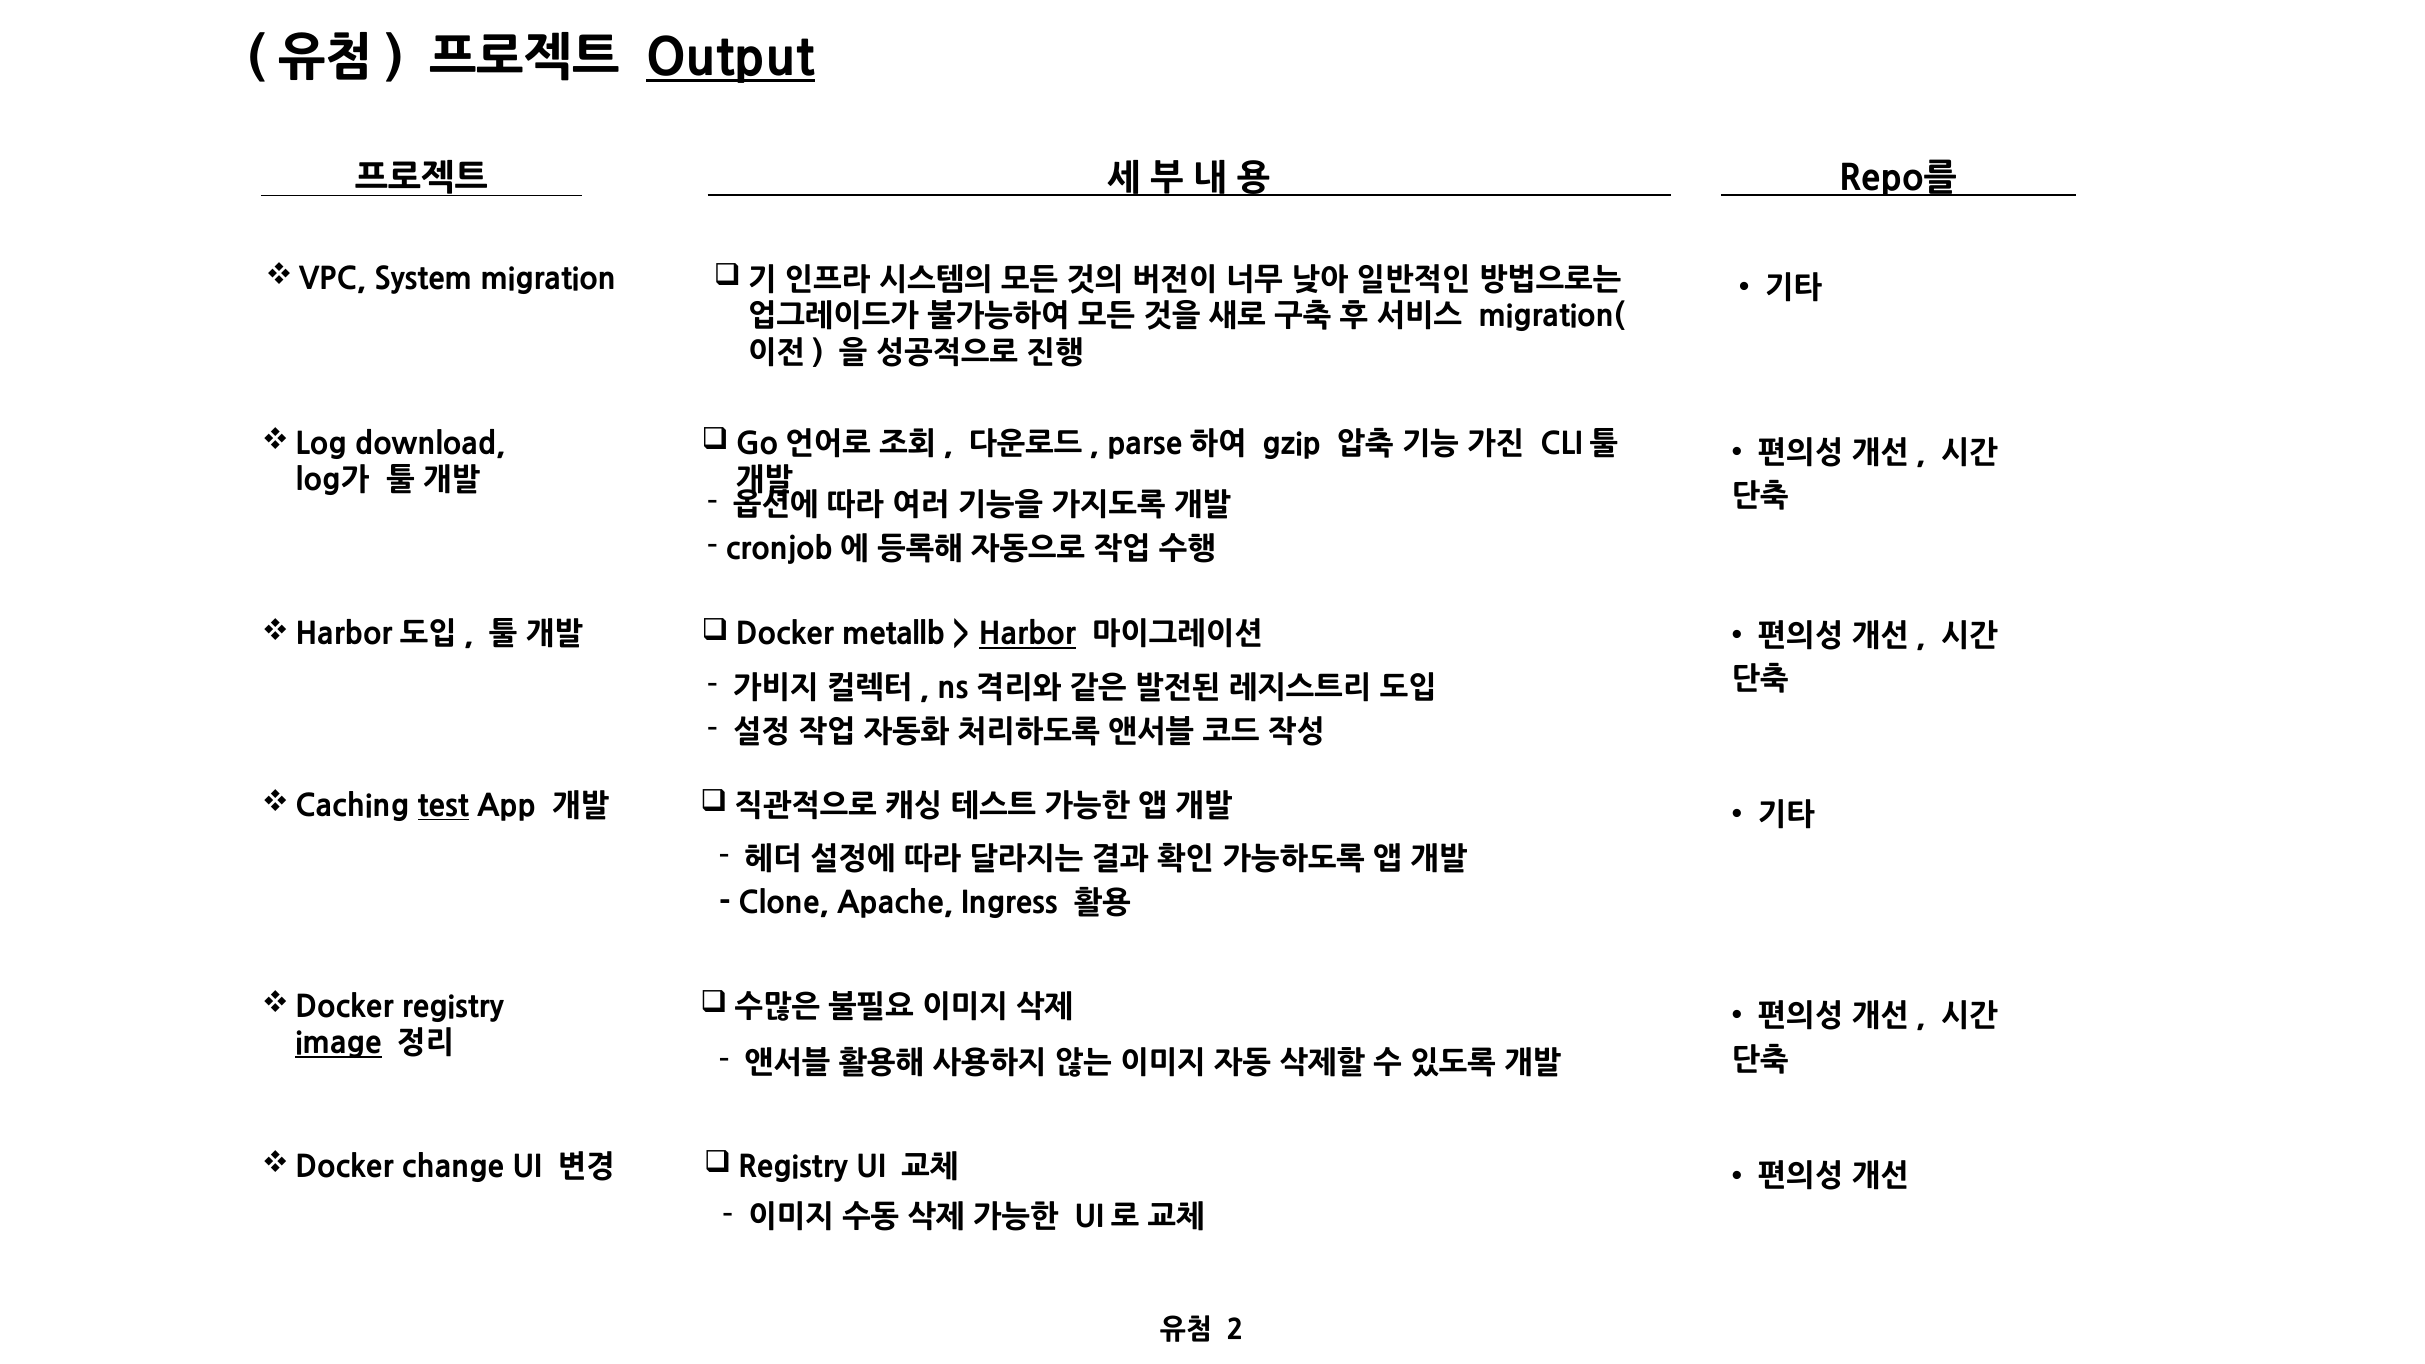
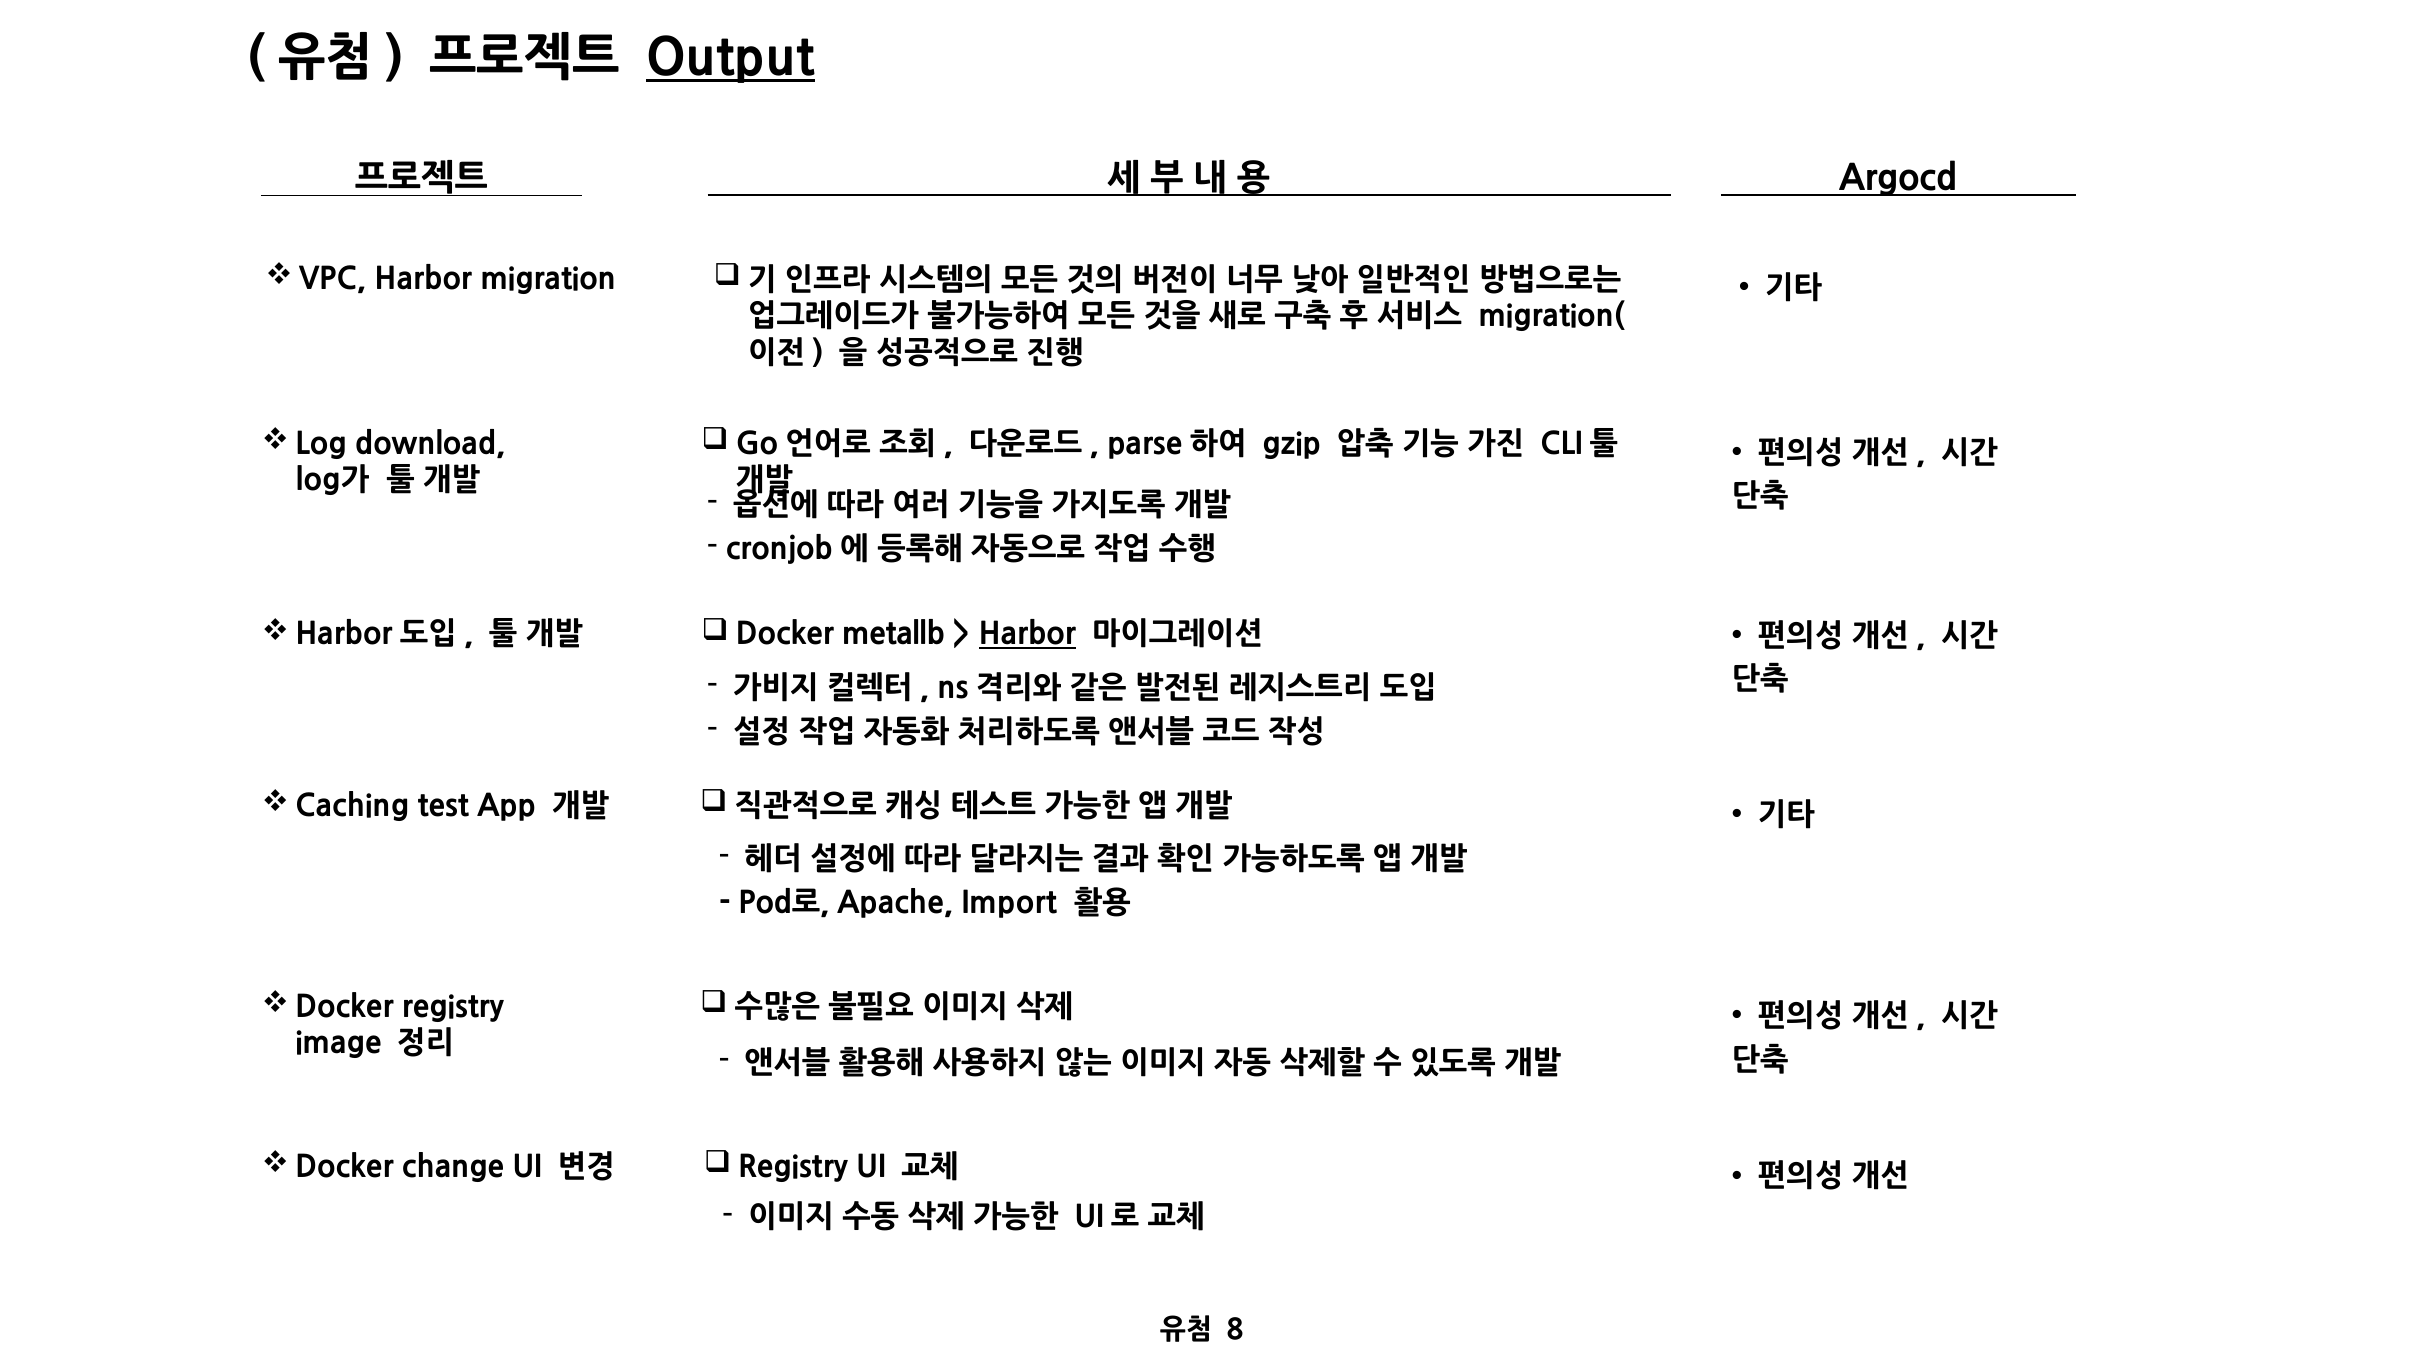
Repo를: Repo를 -> Argocd
System at (423, 279): System -> Harbor
test underline: present -> none
Clone: Clone -> Pod로
Ingress: Ingress -> Import
image underline: present -> none
2: 2 -> 8
